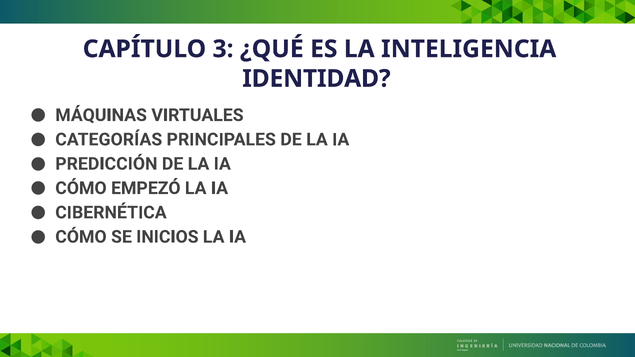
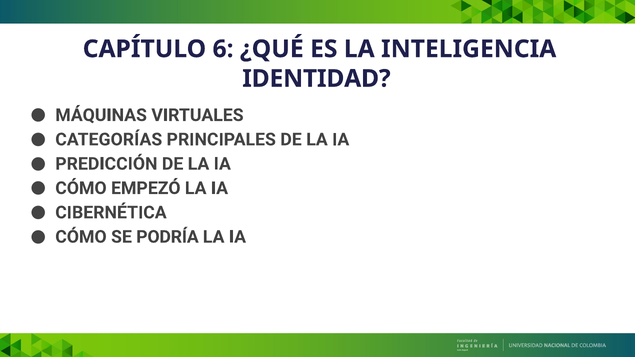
3: 3 -> 6
INICIOS: INICIOS -> PODRÍA
